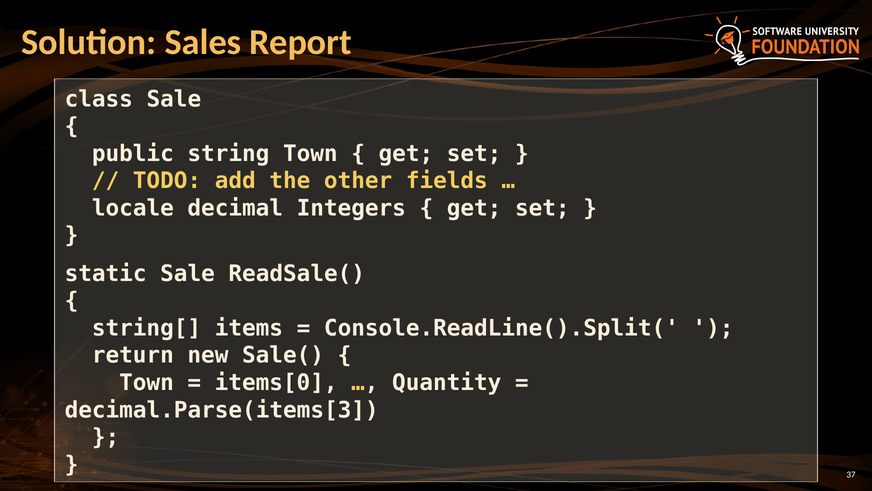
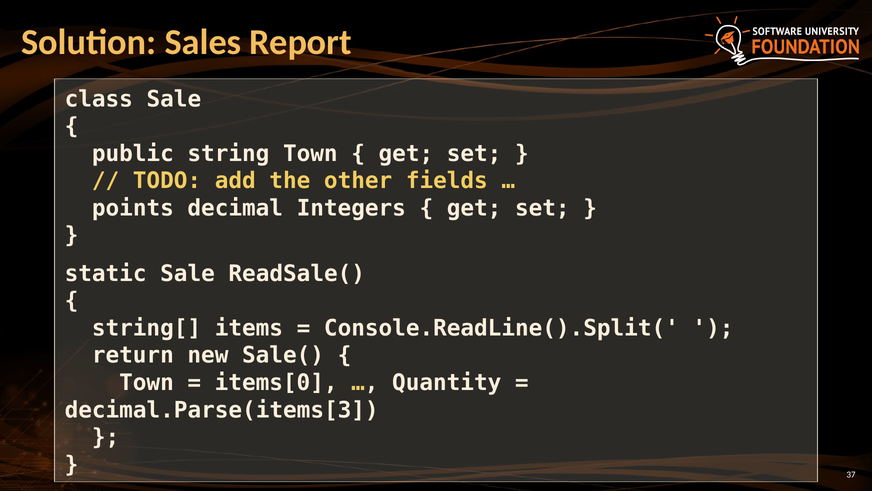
locale: locale -> points
